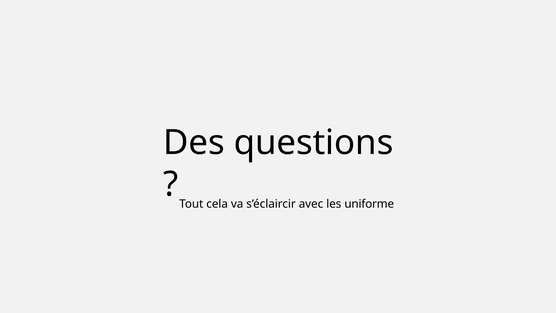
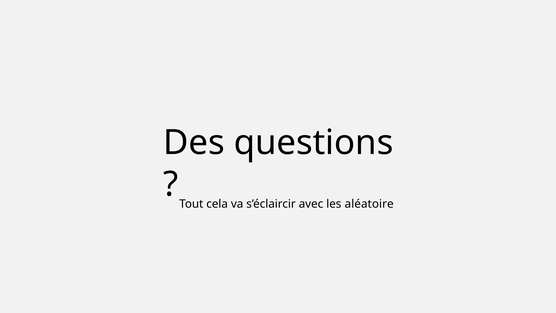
uniforme: uniforme -> aléatoire
